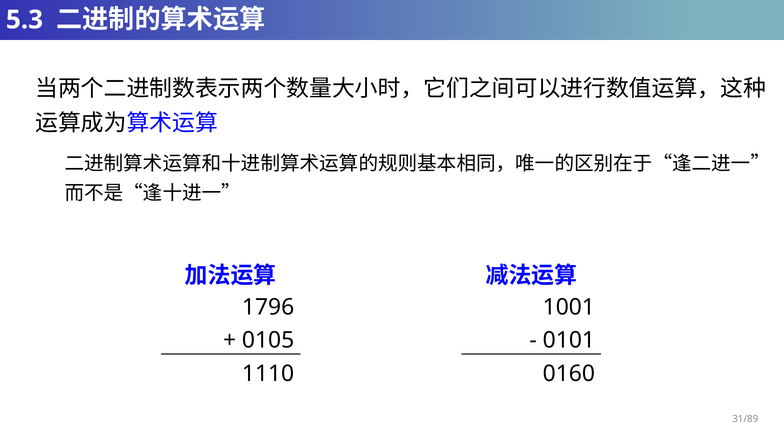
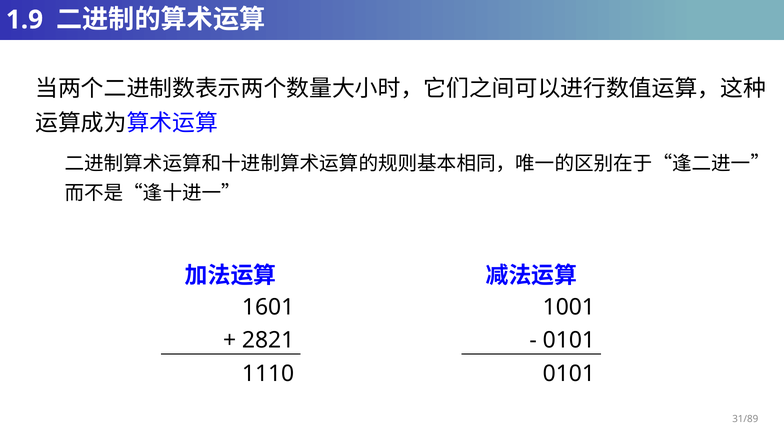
5.3: 5.3 -> 1.9
1796: 1796 -> 1601
0105: 0105 -> 2821
0160 at (569, 374): 0160 -> 0101
